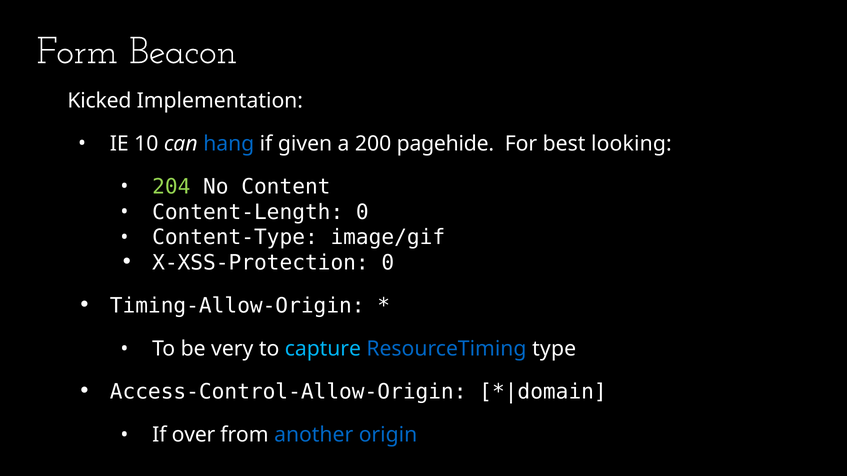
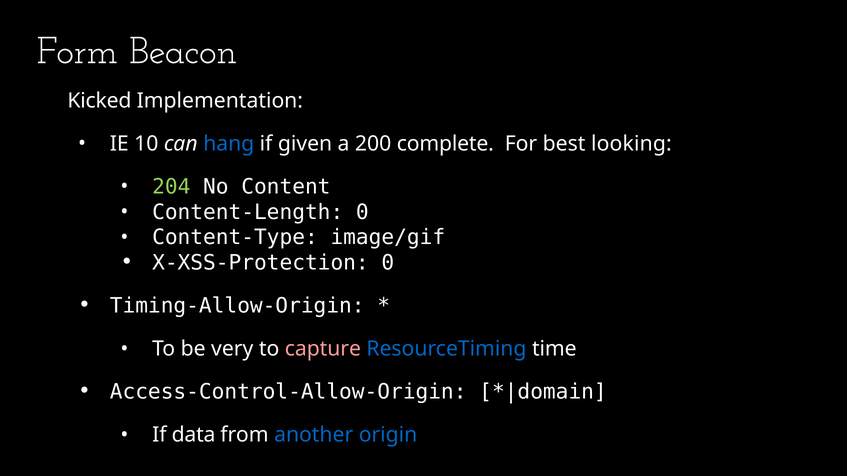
pagehide: pagehide -> complete
capture colour: light blue -> pink
type: type -> time
over: over -> data
